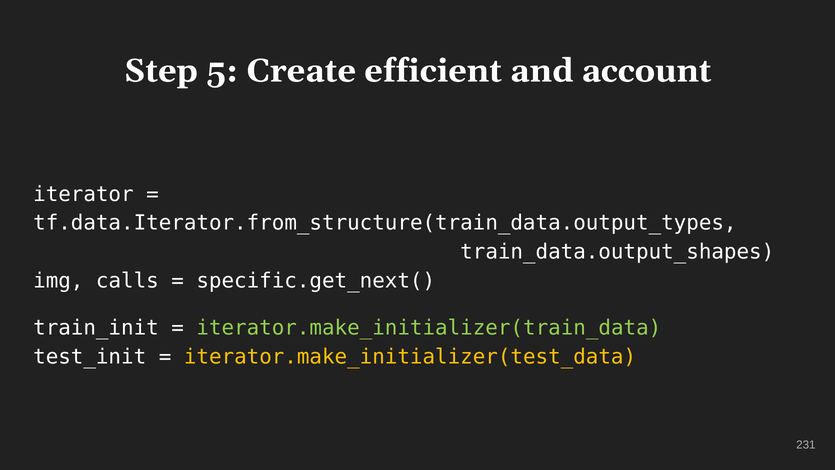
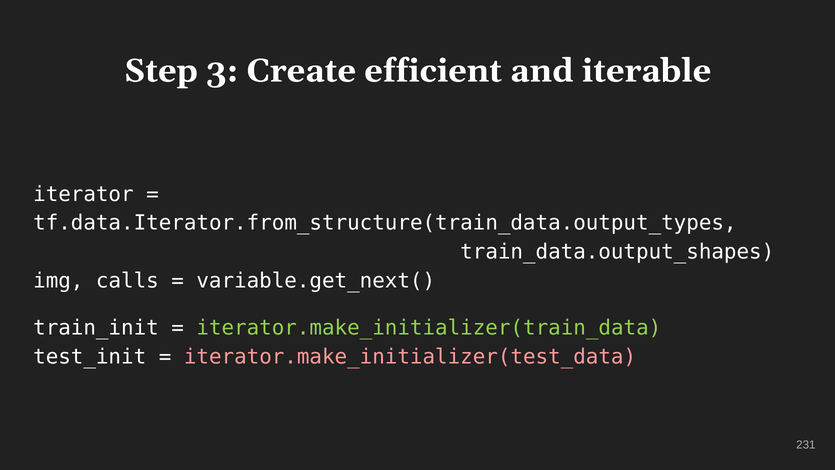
5: 5 -> 3
account: account -> iterable
specific.get_next(: specific.get_next( -> variable.get_next(
iterator.make_initializer(test_data colour: yellow -> pink
